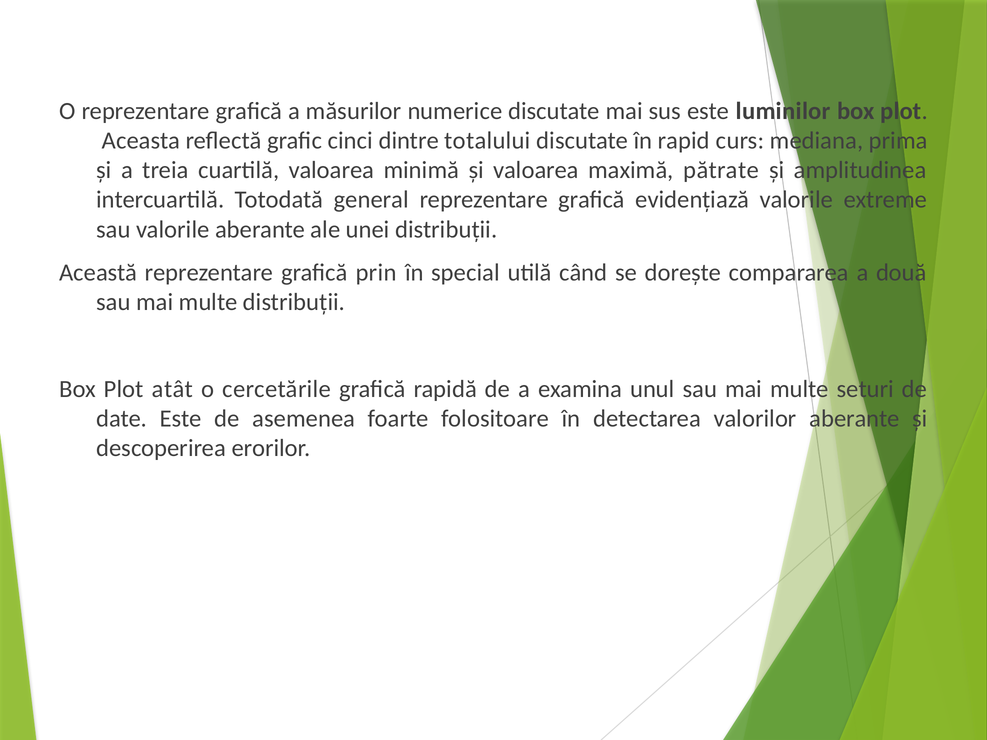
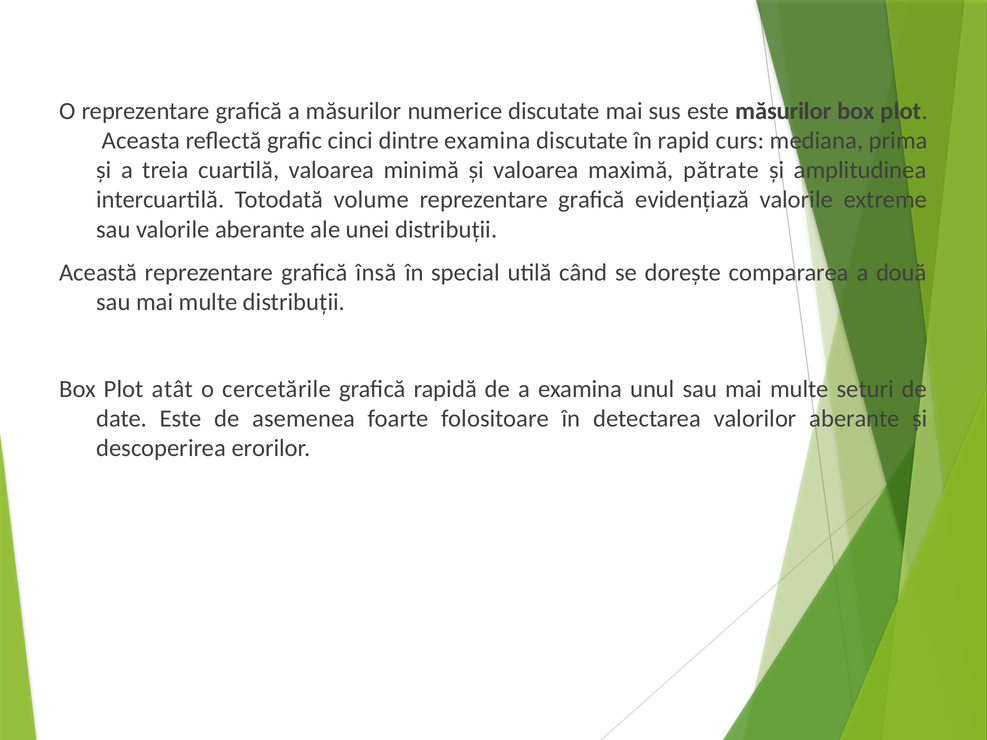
este luminilor: luminilor -> măsurilor
dintre totalului: totalului -> examina
general: general -> volume
prin: prin -> însă
